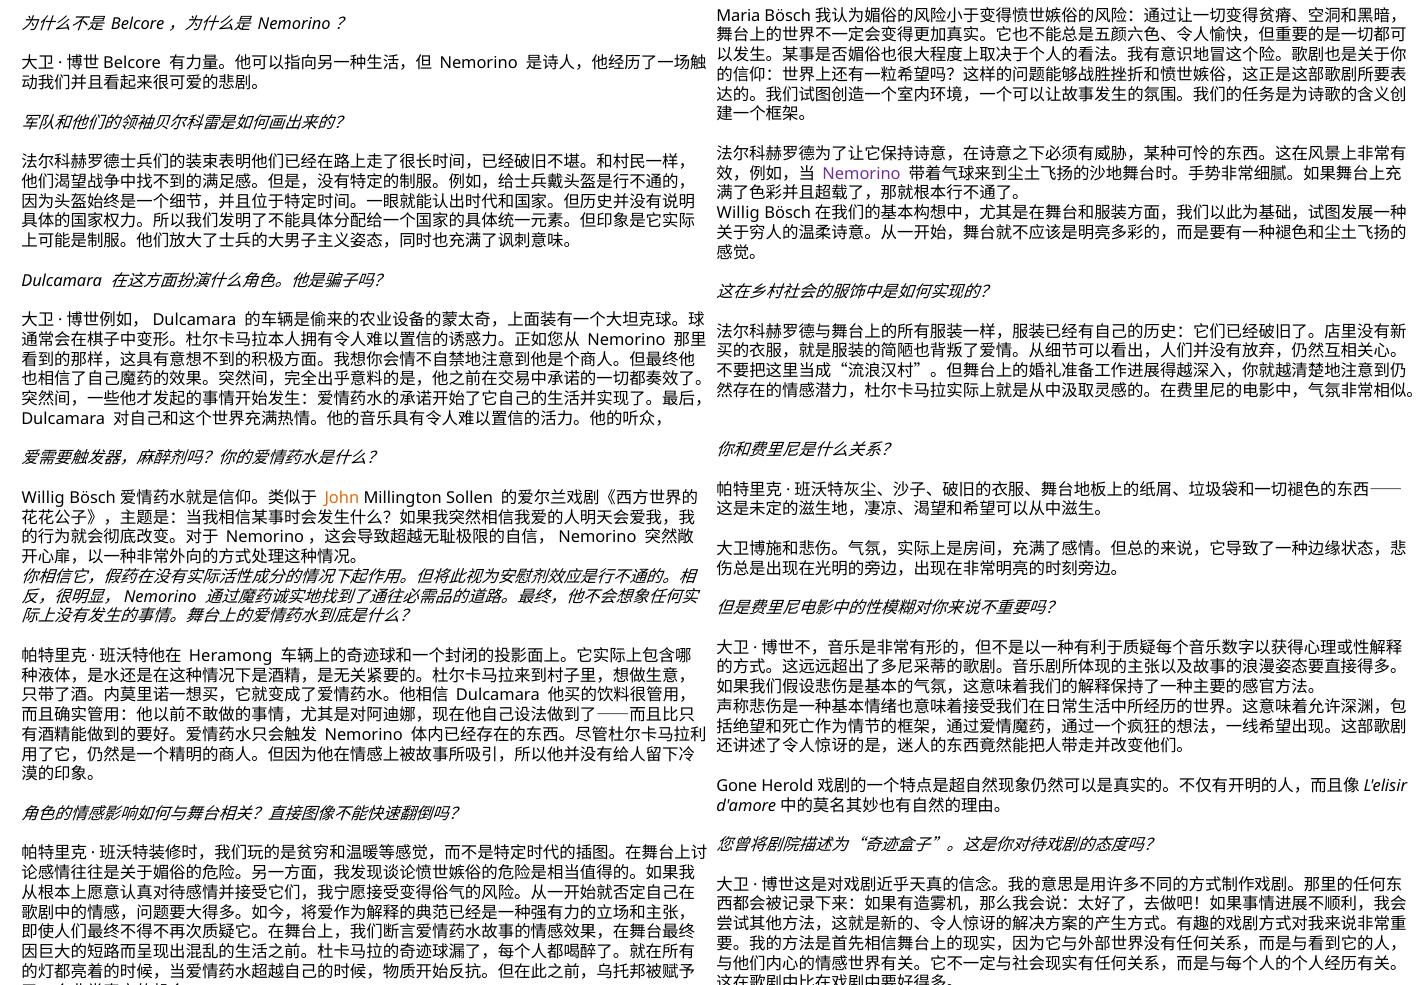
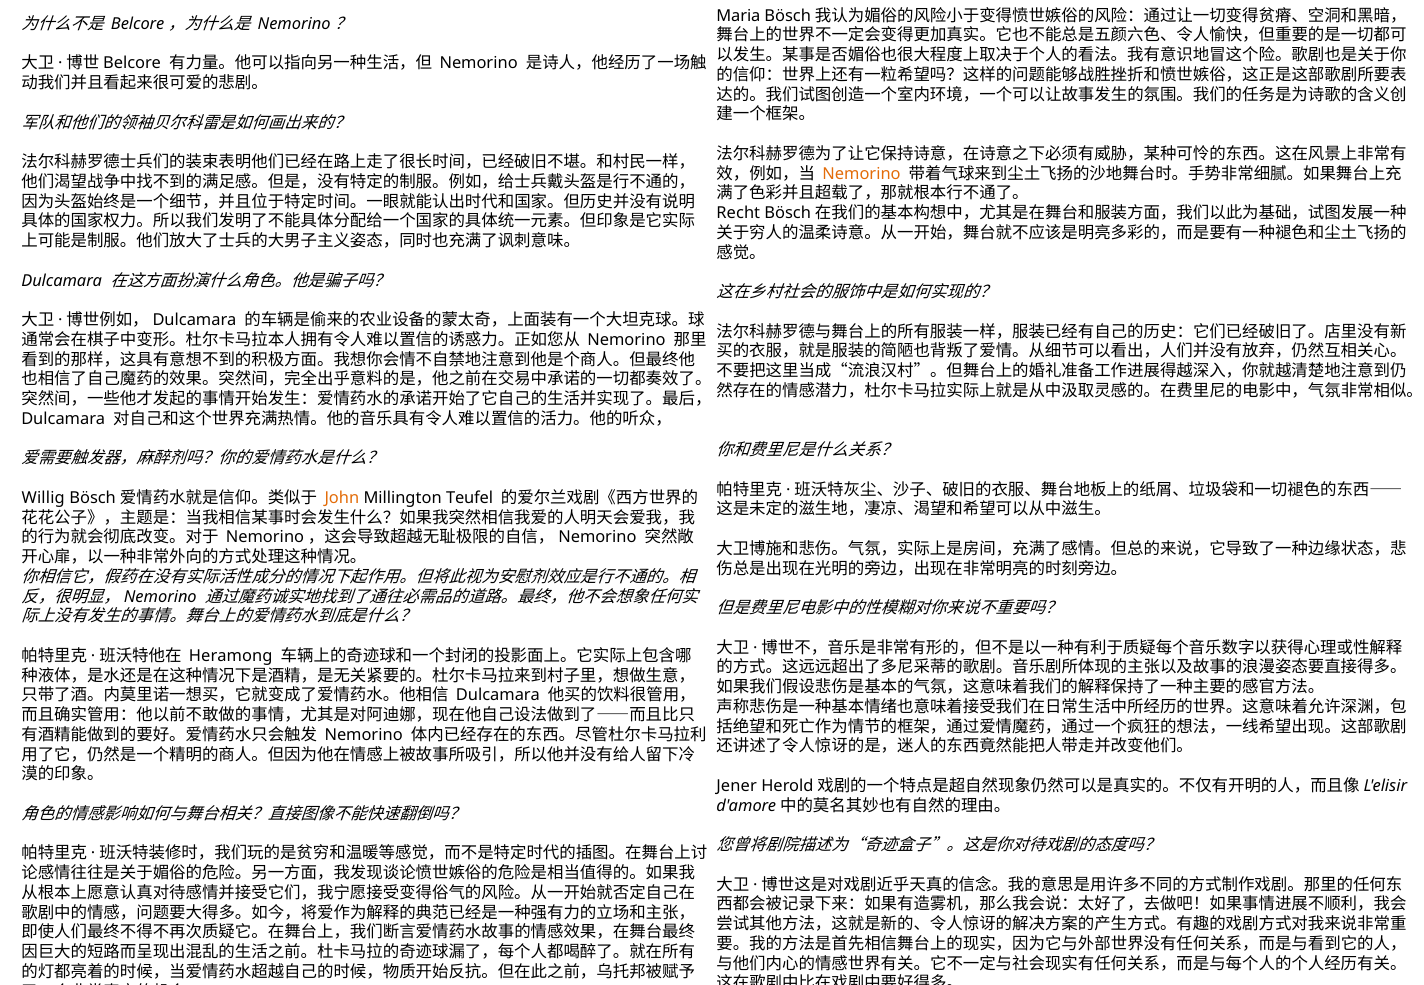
Nemorino at (862, 174) colour: purple -> orange
Willig at (738, 213): Willig -> Recht
Sollen: Sollen -> Teufel
Gone: Gone -> Jener
